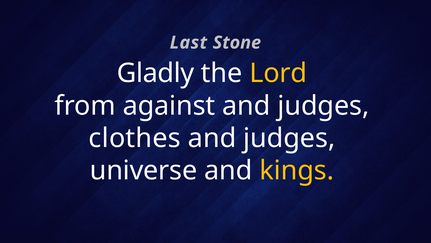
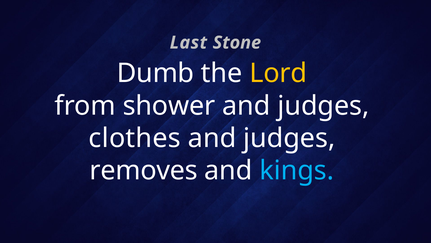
Gladly: Gladly -> Dumb
against: against -> shower
universe: universe -> removes
kings colour: yellow -> light blue
